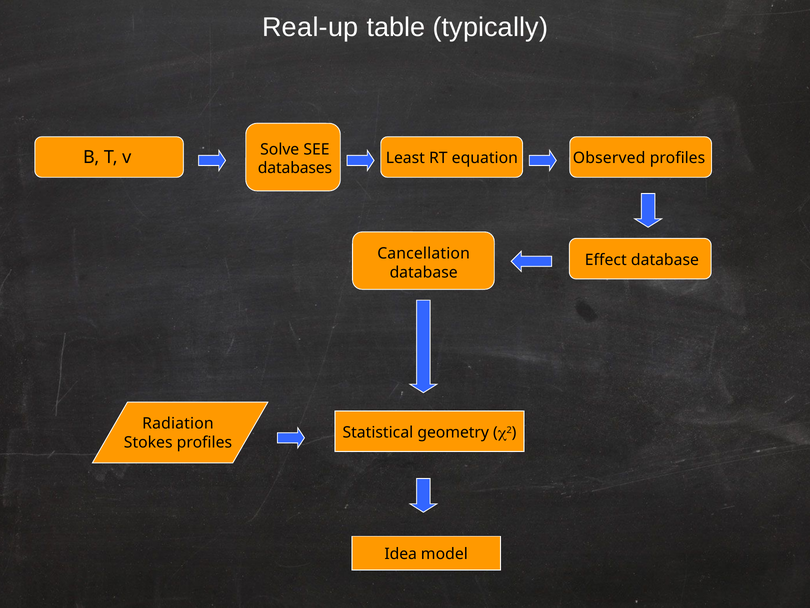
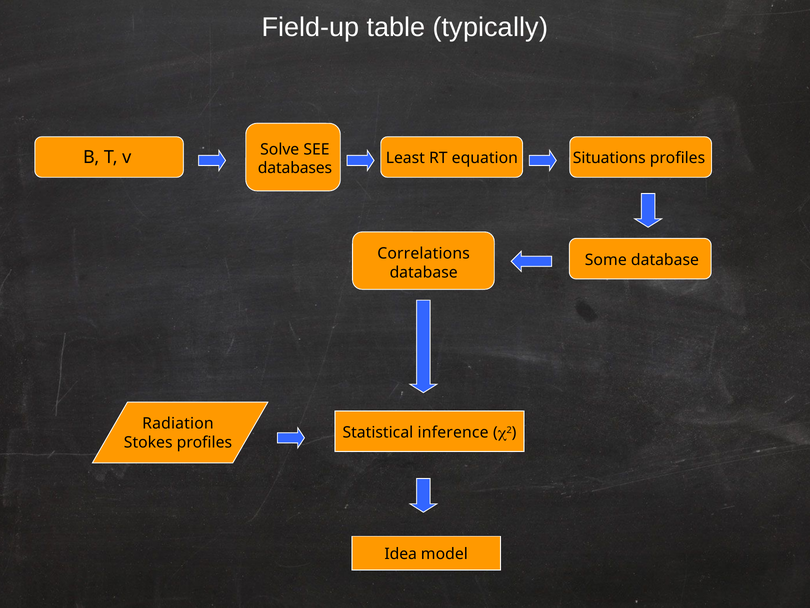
Real-up: Real-up -> Field-up
Observed: Observed -> Situations
Cancellation: Cancellation -> Correlations
Effect: Effect -> Some
geometry: geometry -> inference
